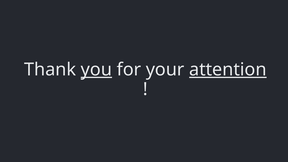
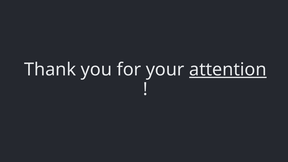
you underline: present -> none
